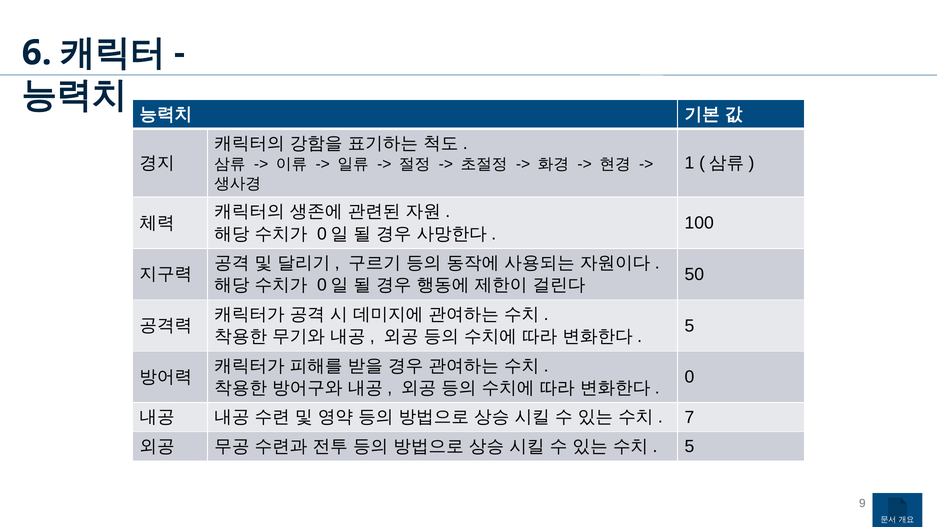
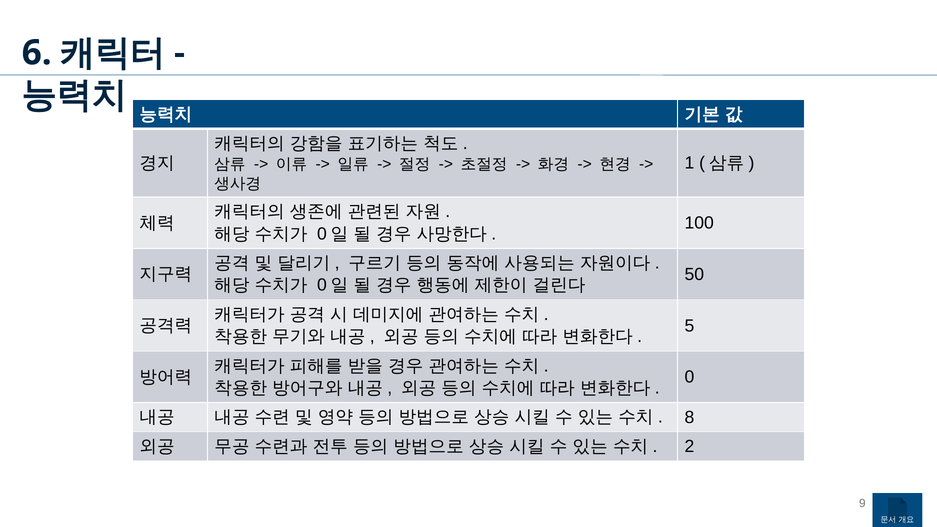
7: 7 -> 8
5 at (689, 447): 5 -> 2
